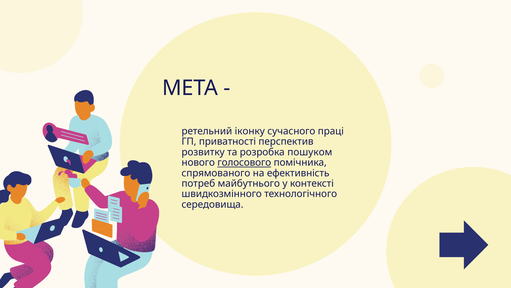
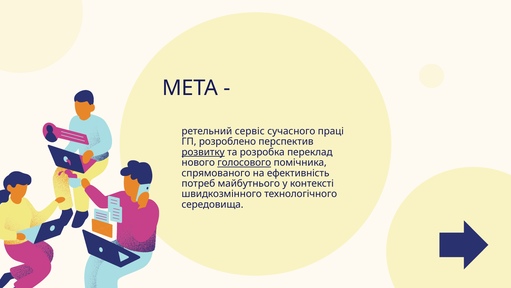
іконку: іконку -> сервіс
приватності: приватності -> розроблено
розвитку underline: none -> present
пошуком: пошуком -> переклад
